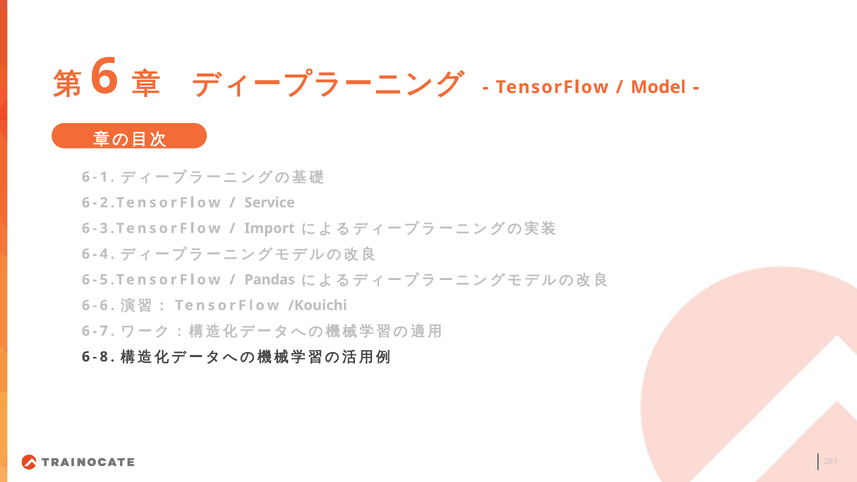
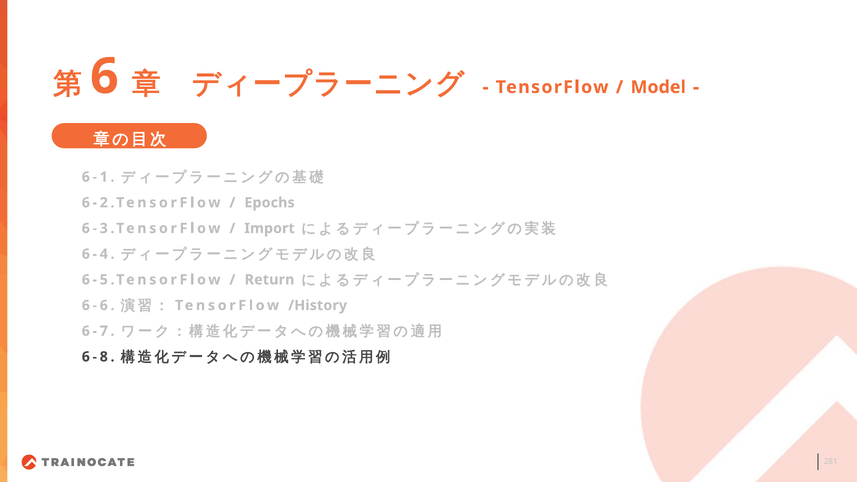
Service: Service -> Epochs
Pandas: Pandas -> Return
/Kouichi: /Kouichi -> /History
